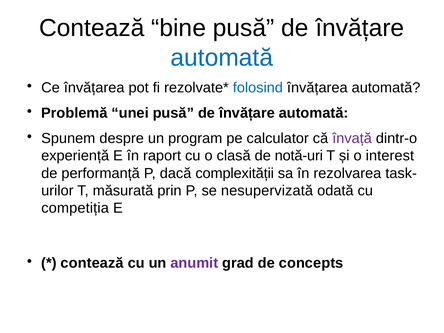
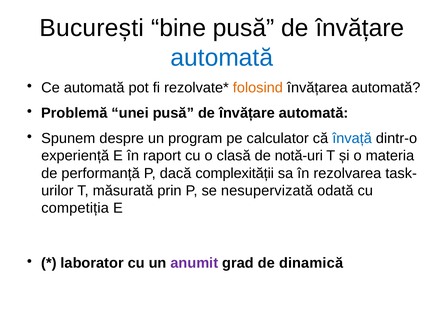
Contează at (92, 28): Contează -> București
Ce învățarea: învățarea -> automată
folosind colour: blue -> orange
învață colour: purple -> blue
interest: interest -> materia
contează at (92, 263): contează -> laborator
concepts: concepts -> dinamică
